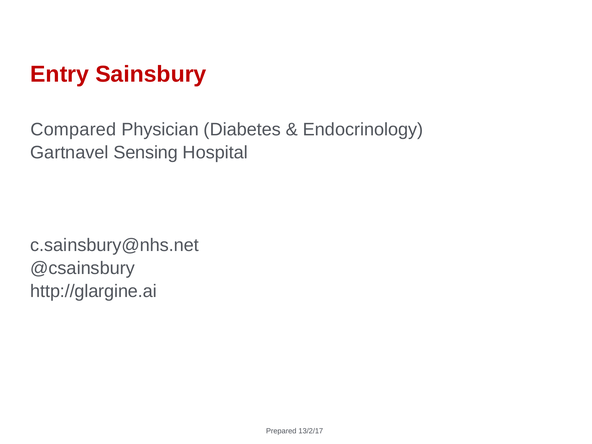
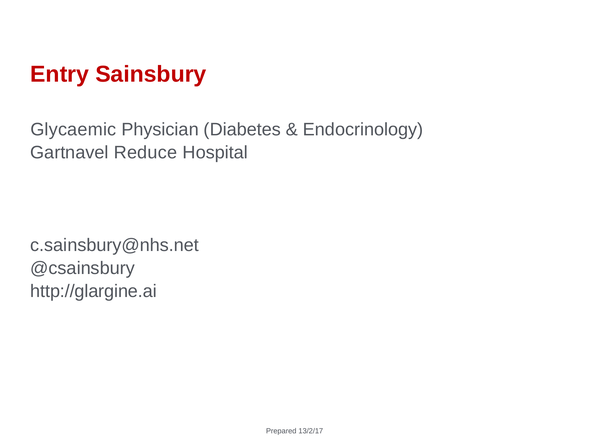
Compared: Compared -> Glycaemic
Sensing: Sensing -> Reduce
